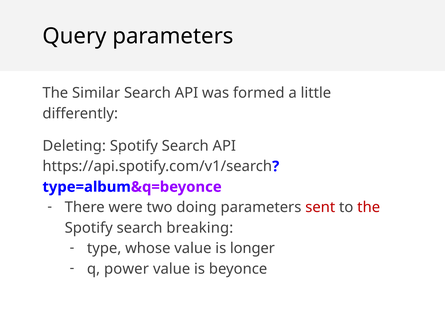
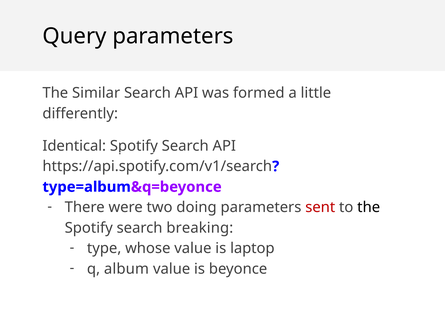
Deleting: Deleting -> Identical
the at (369, 207) colour: red -> black
longer: longer -> laptop
power: power -> album
